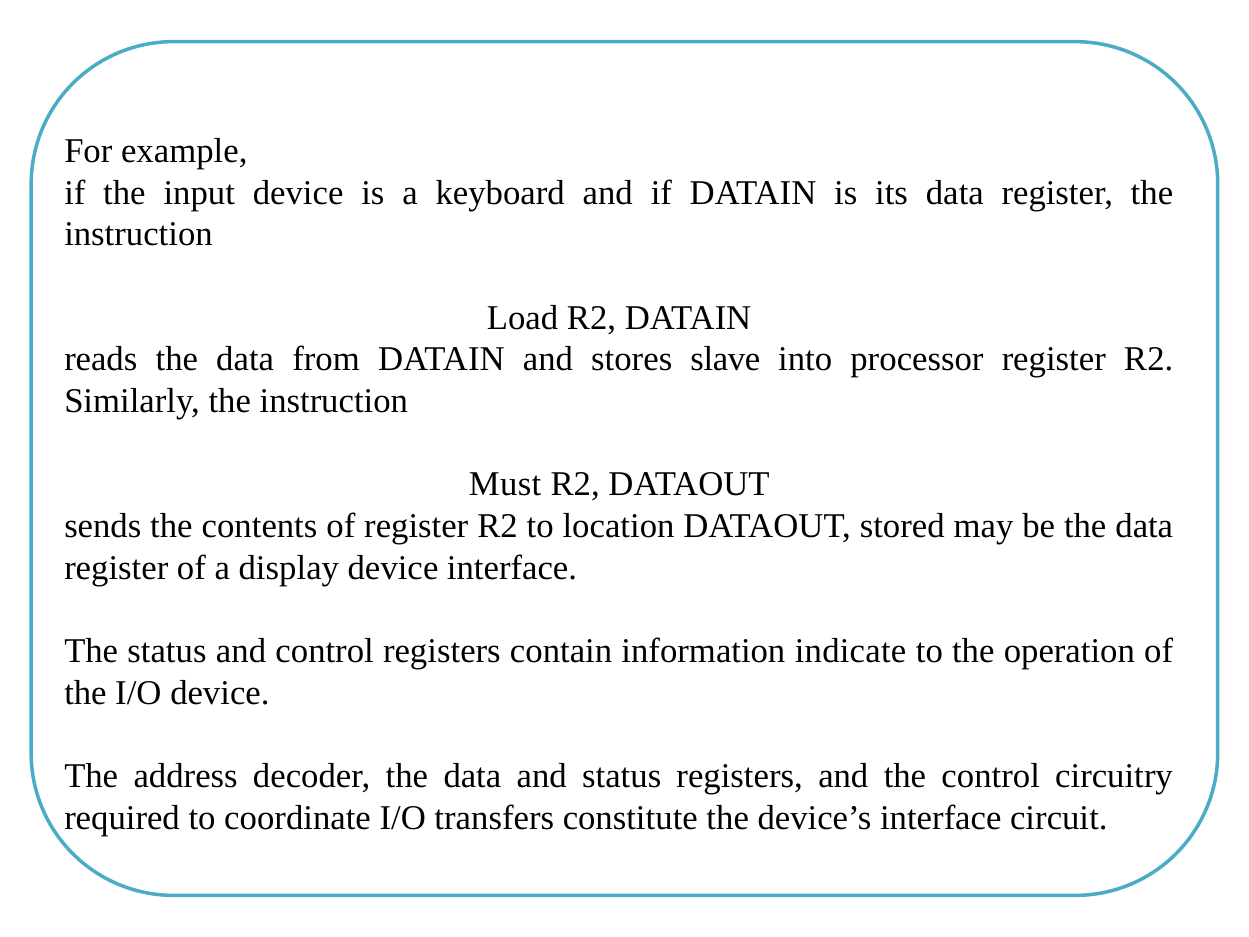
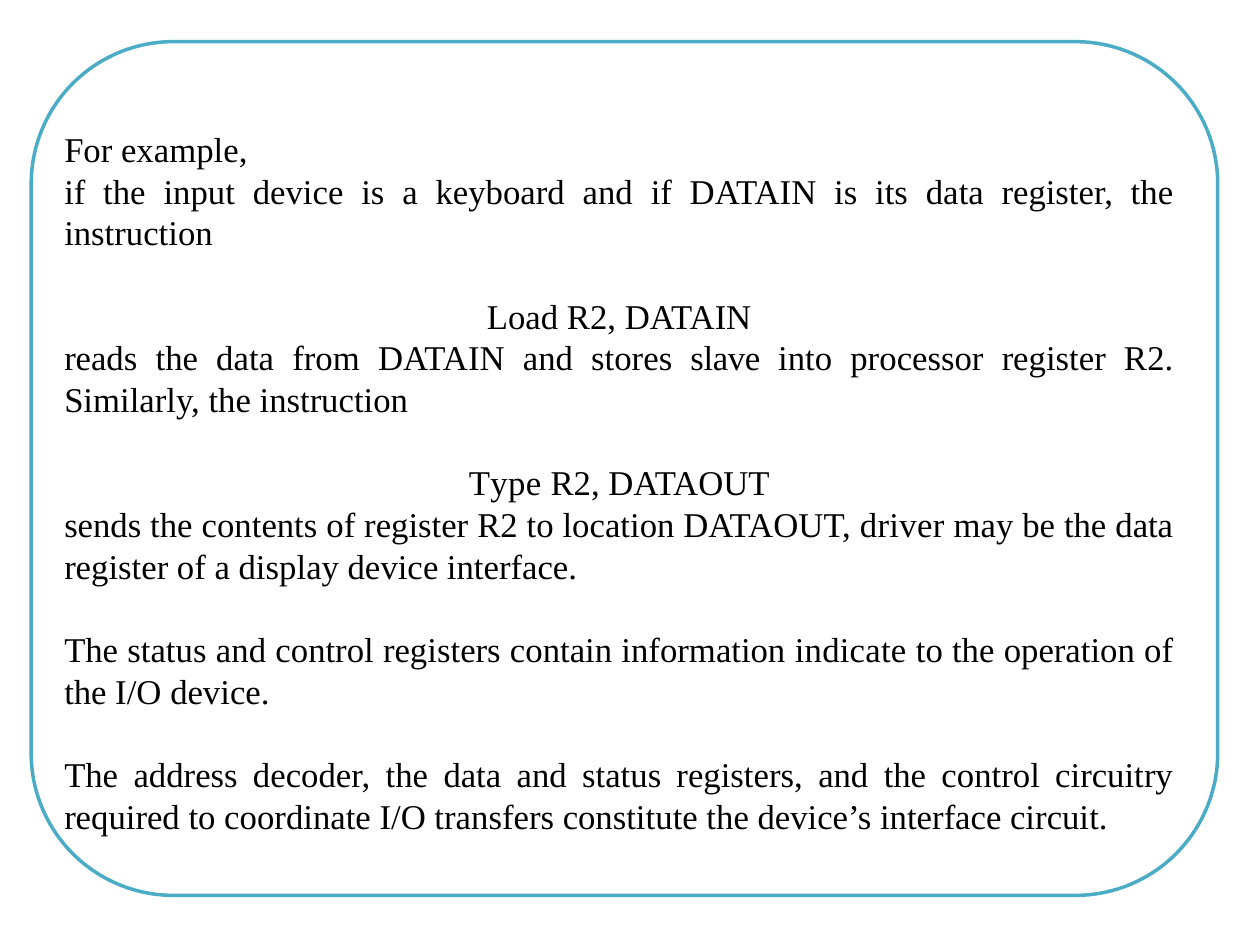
Must: Must -> Type
stored: stored -> driver
